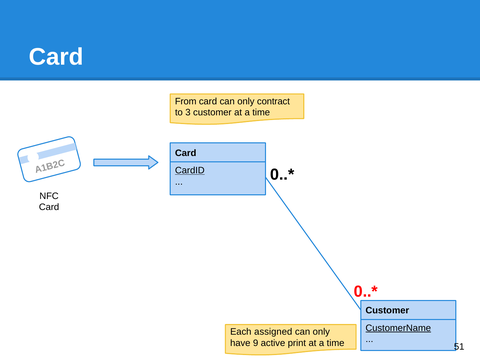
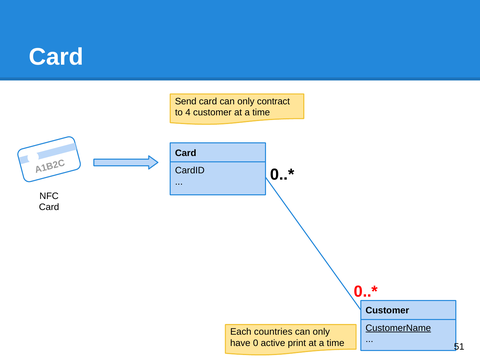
From: From -> Send
3: 3 -> 4
CardID underline: present -> none
assigned: assigned -> countries
9: 9 -> 0
